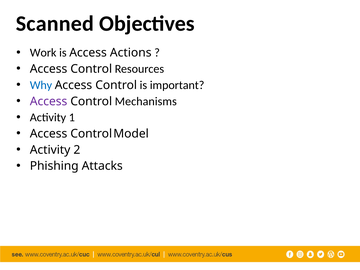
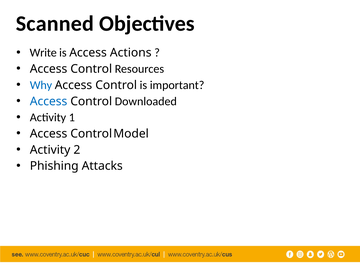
Work: Work -> Write
Access at (49, 101) colour: purple -> blue
Mechanisms: Mechanisms -> Downloaded
